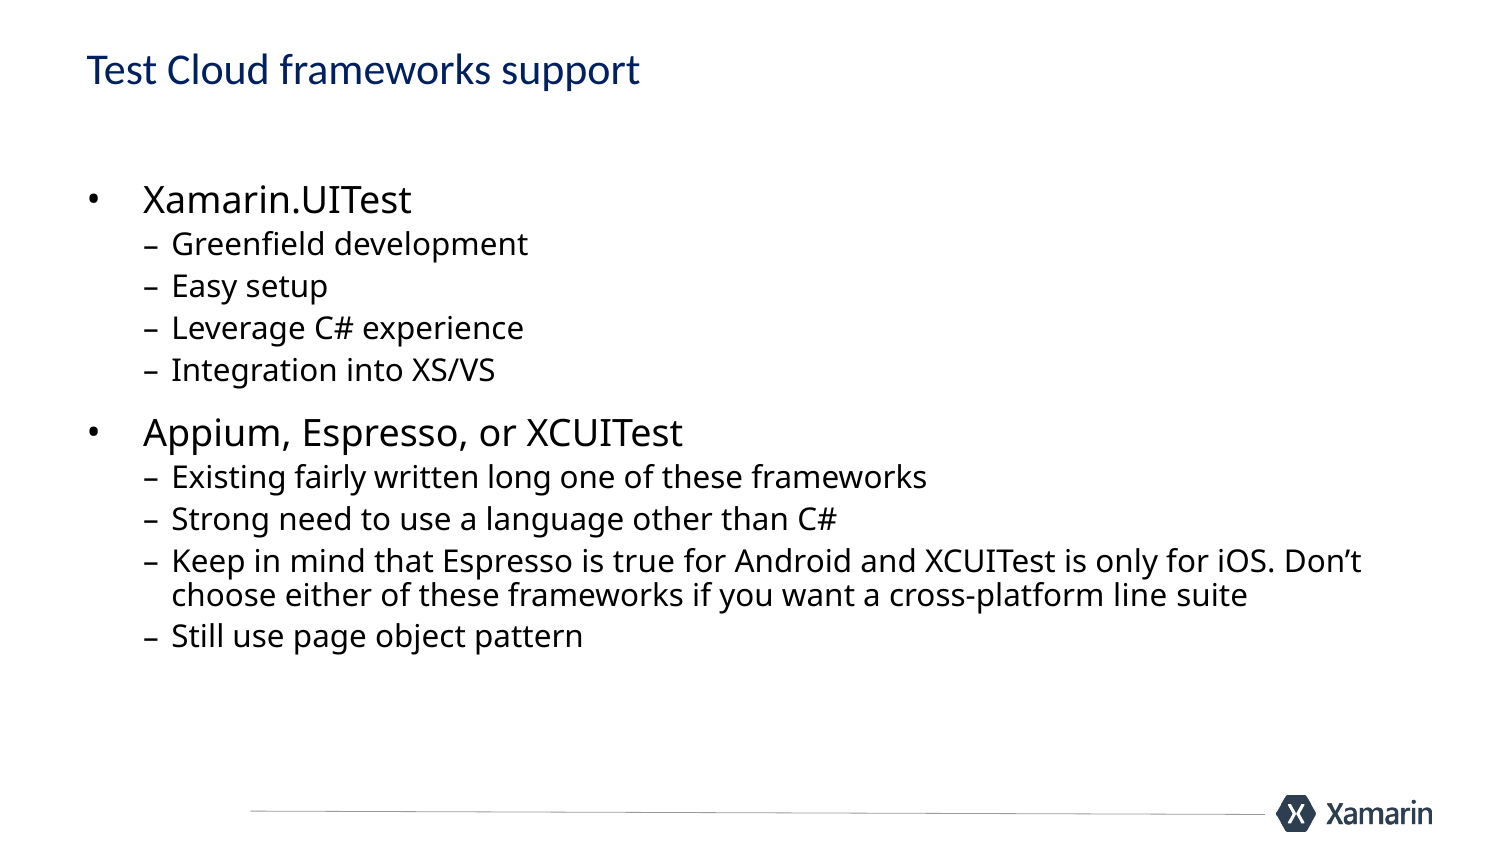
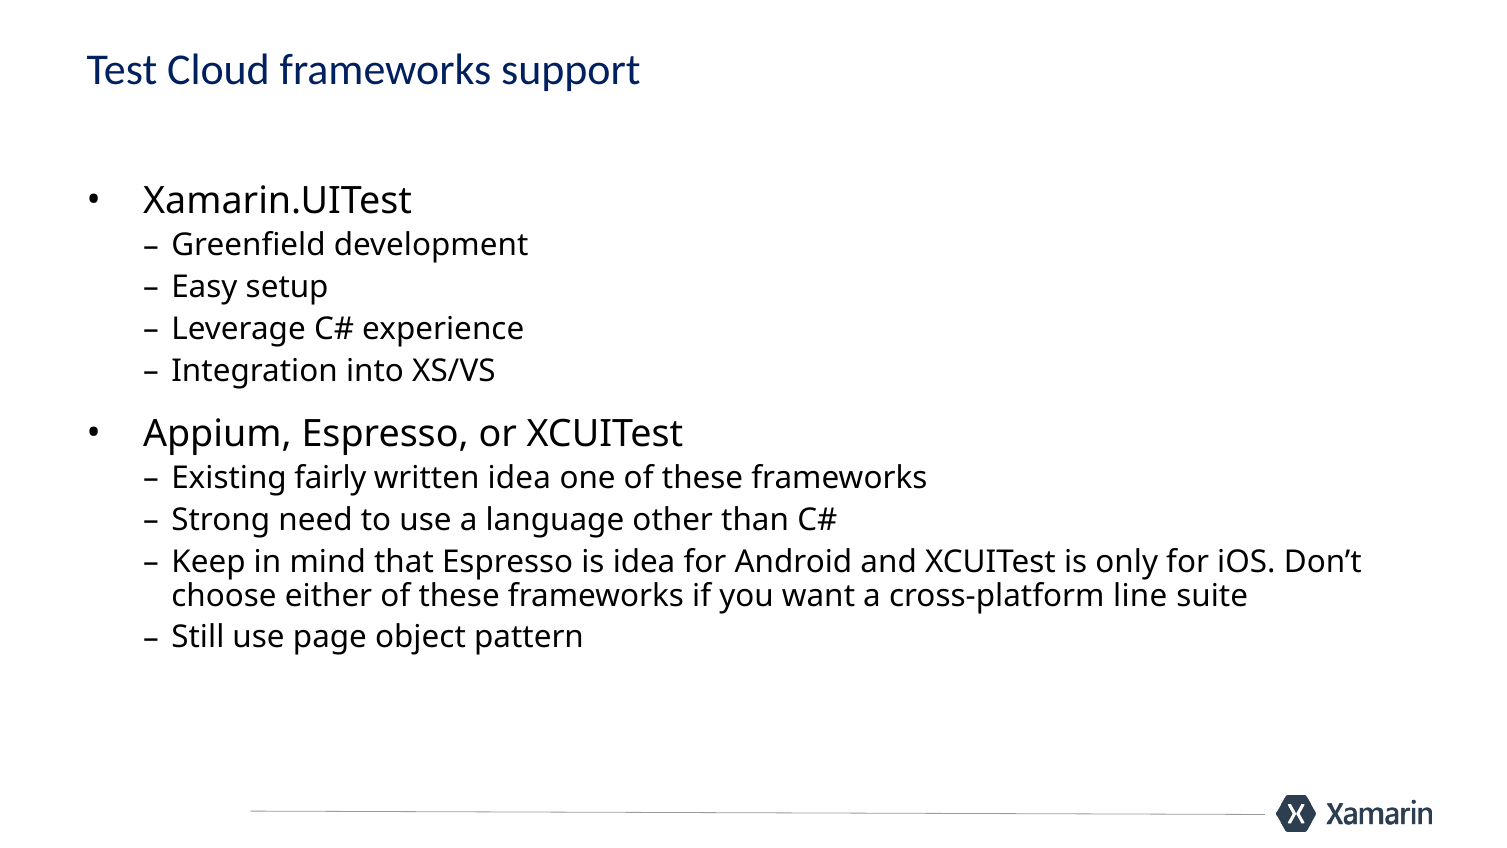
written long: long -> idea
is true: true -> idea
